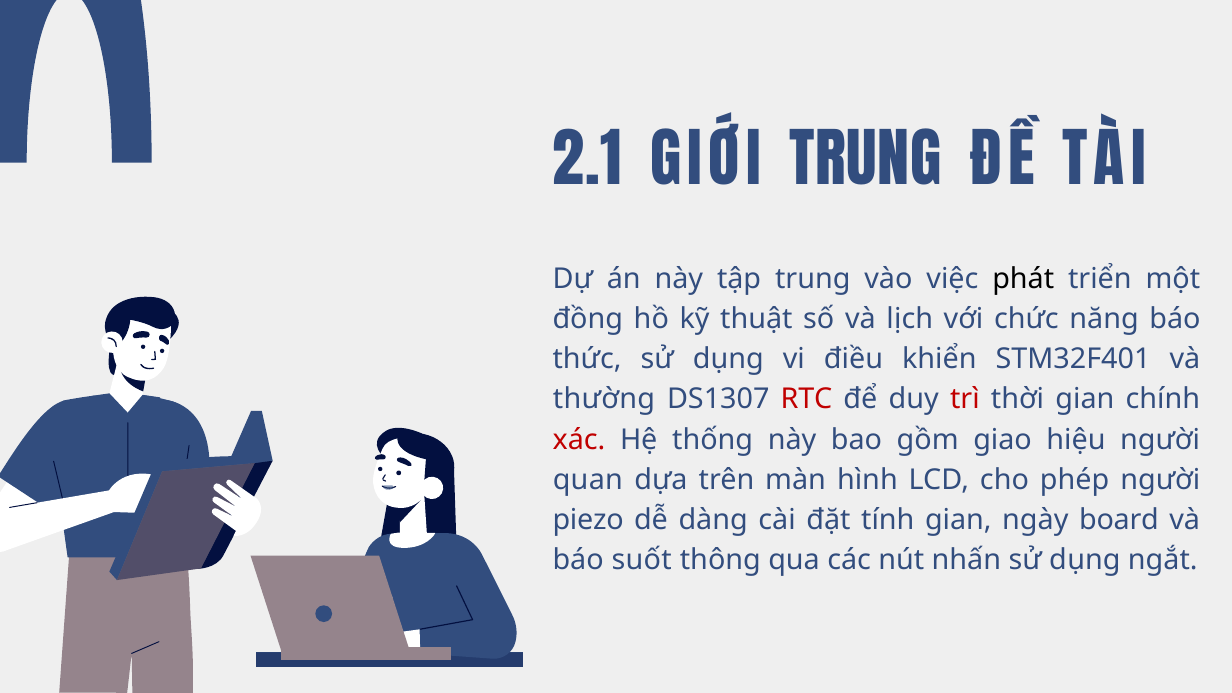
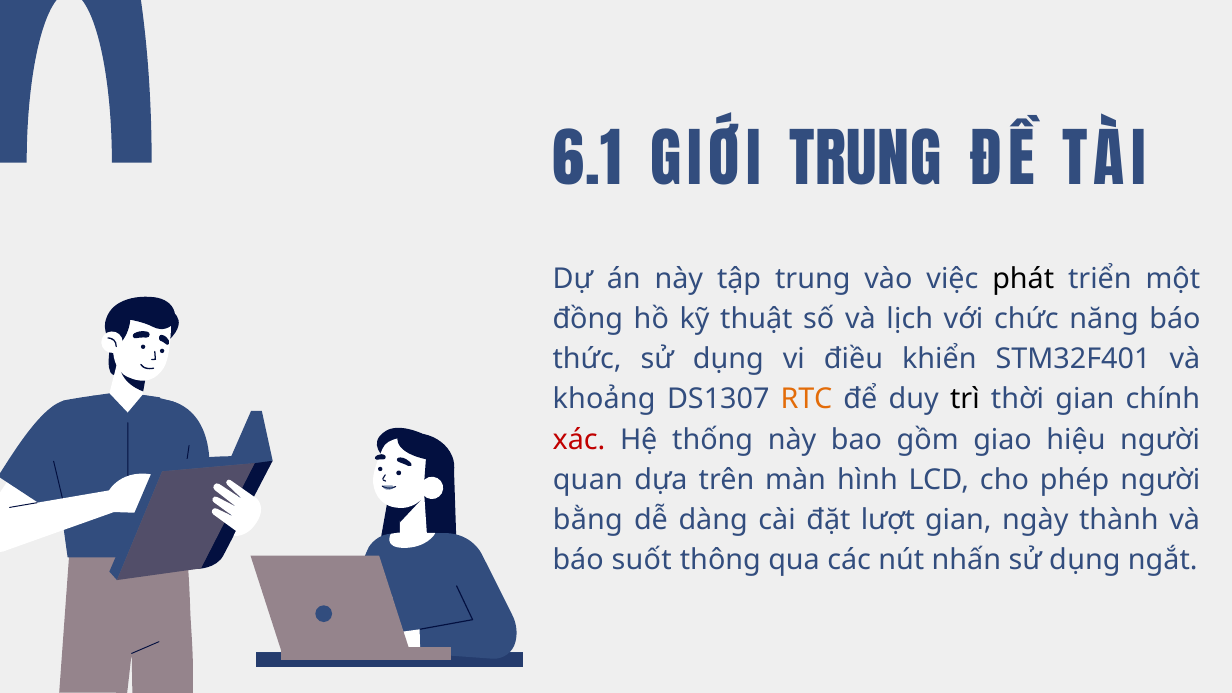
2.1: 2.1 -> 6.1
thường: thường -> khoảng
RTC colour: red -> orange
trì colour: red -> black
piezo: piezo -> bằng
tính: tính -> lượt
board: board -> thành
